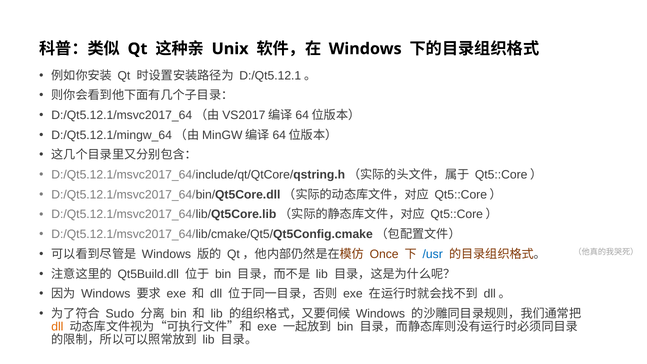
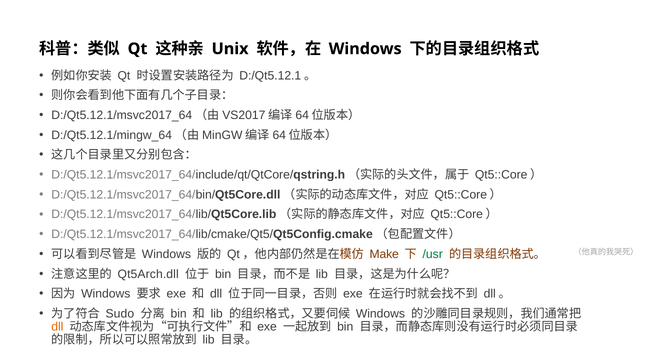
Once: Once -> Make
/usr colour: blue -> green
Qt5Build.dll: Qt5Build.dll -> Qt5Arch.dll
